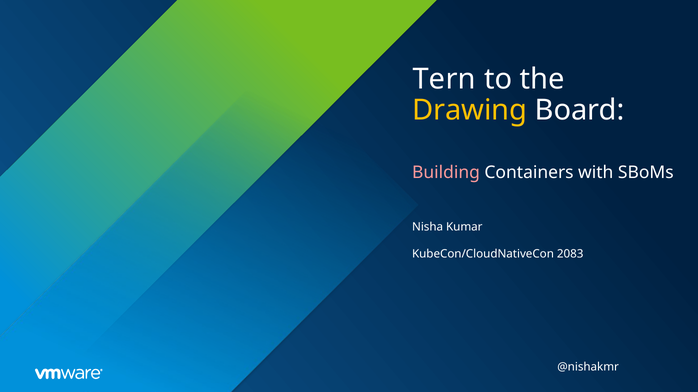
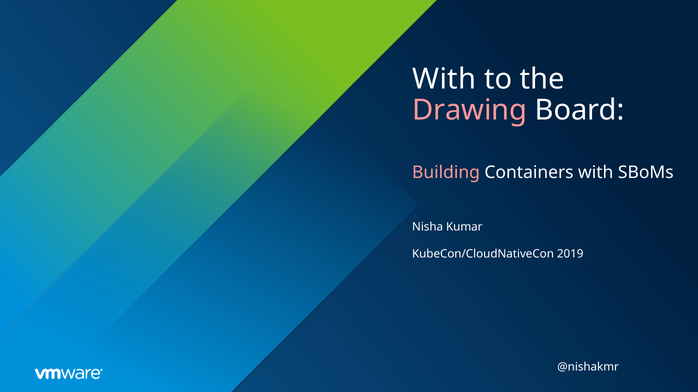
Tern at (444, 79): Tern -> With
Drawing colour: yellow -> pink
2083: 2083 -> 2019
